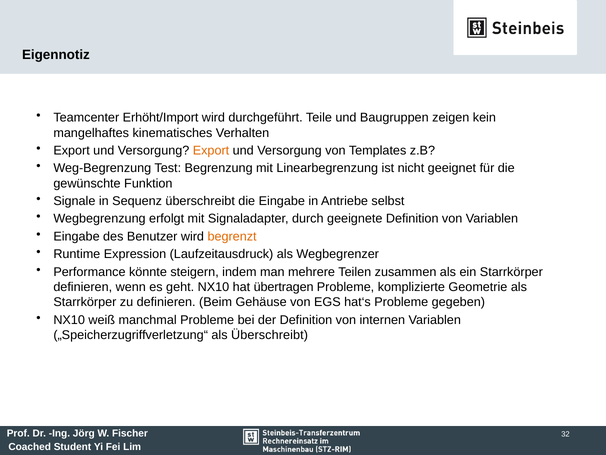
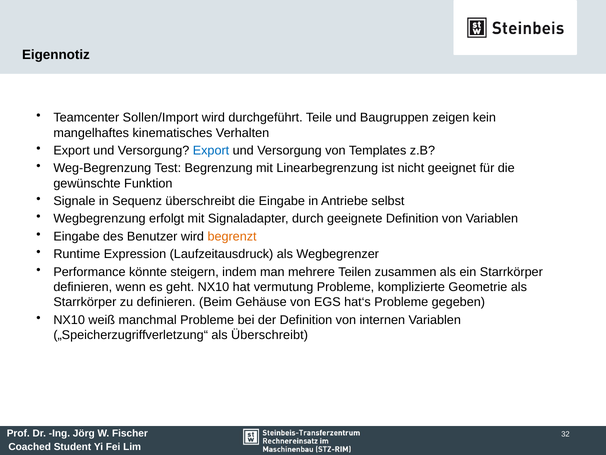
Erhöht/Import: Erhöht/Import -> Sollen/Import
Export at (211, 150) colour: orange -> blue
übertragen: übertragen -> vermutung
